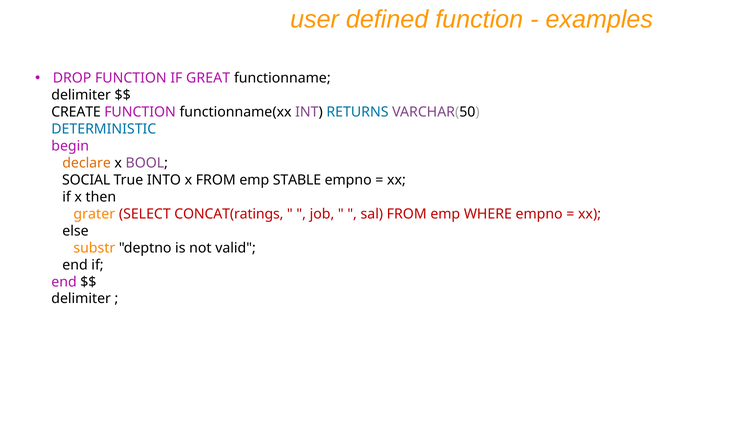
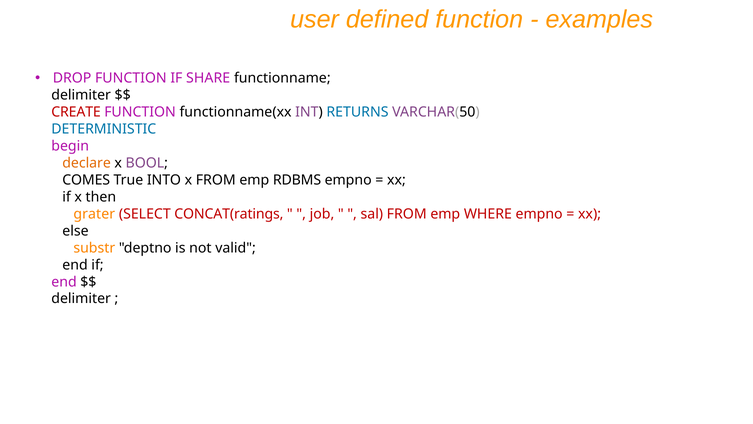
GREAT: GREAT -> SHARE
CREATE colour: black -> red
SOCIAL: SOCIAL -> COMES
STABLE: STABLE -> RDBMS
